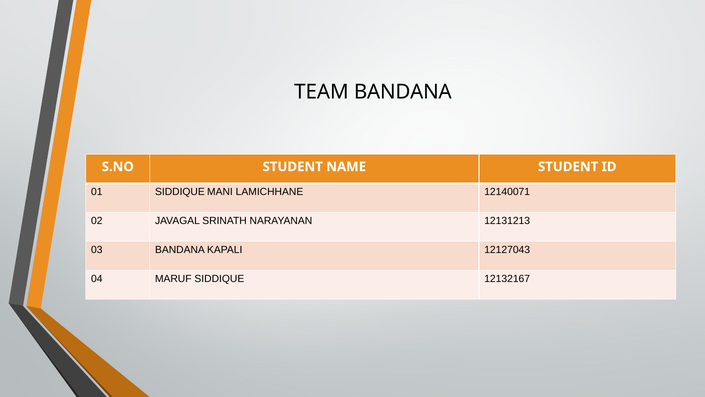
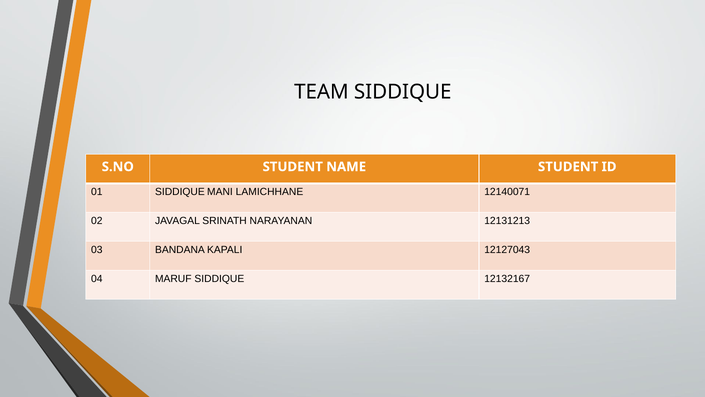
TEAM BANDANA: BANDANA -> SIDDIQUE
